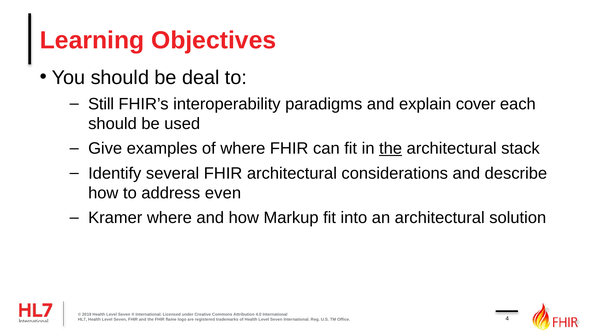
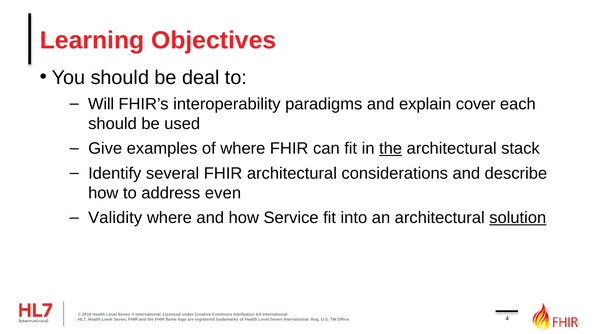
Still: Still -> Will
Kramer: Kramer -> Validity
Markup: Markup -> Service
solution underline: none -> present
